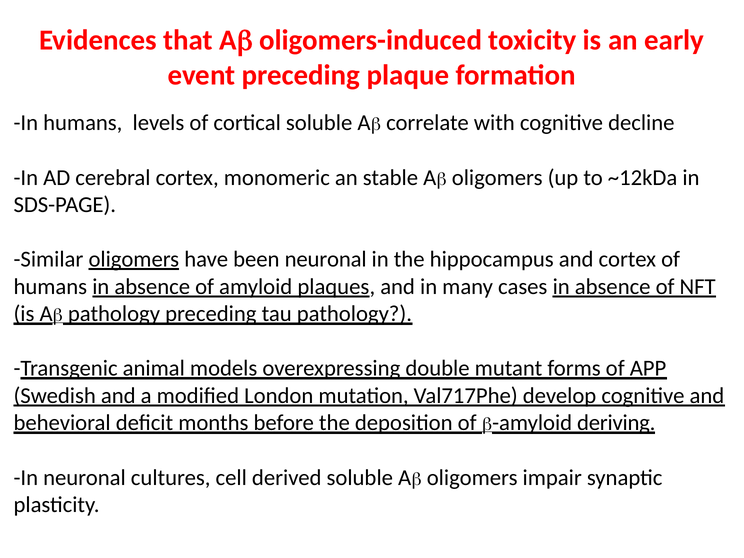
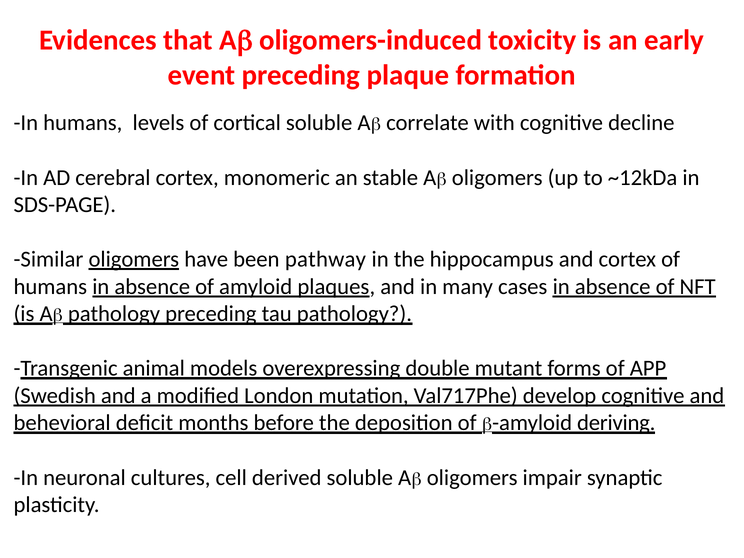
been neuronal: neuronal -> pathway
